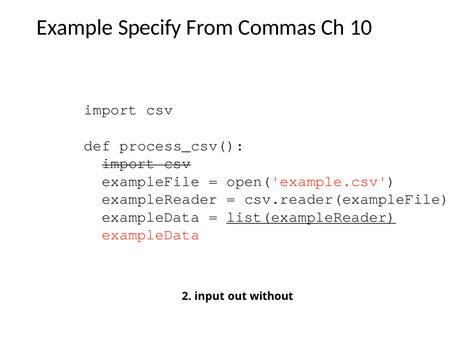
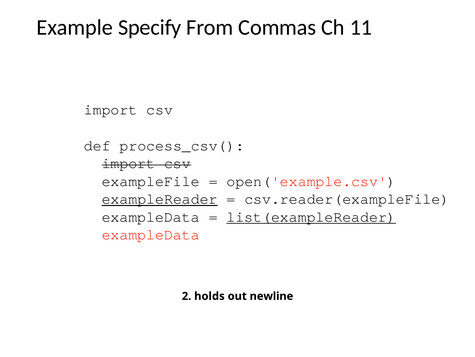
10: 10 -> 11
exampleReader underline: none -> present
input: input -> holds
without: without -> newline
